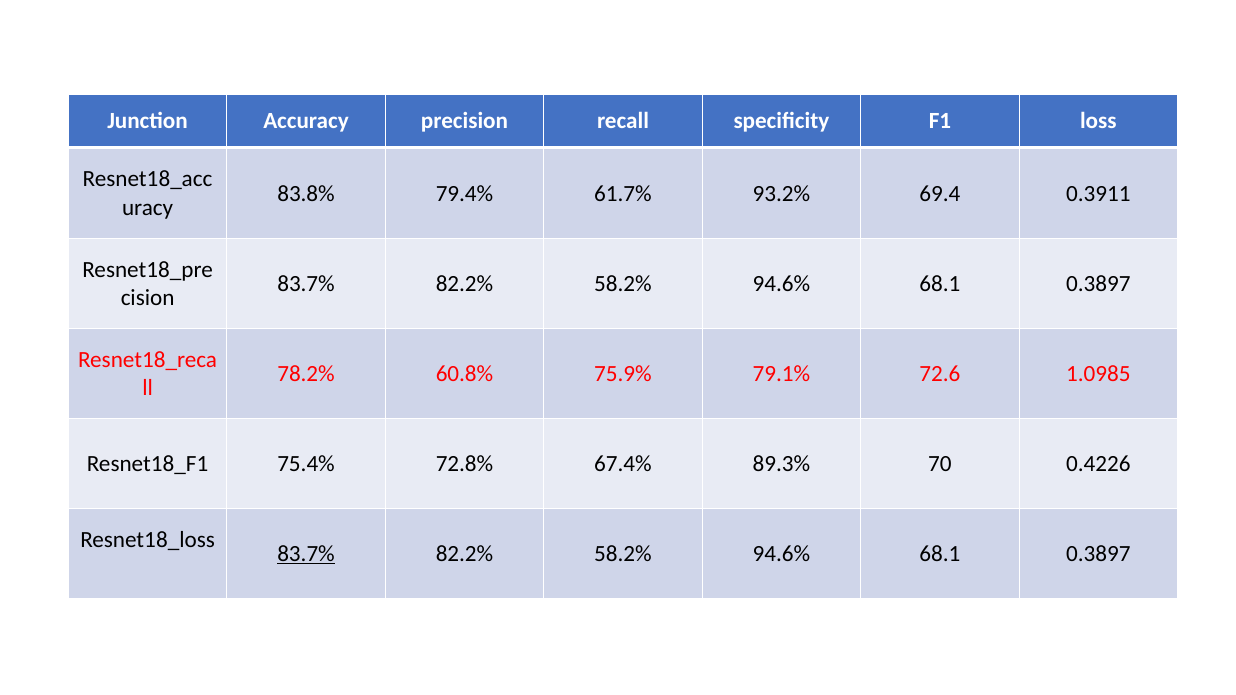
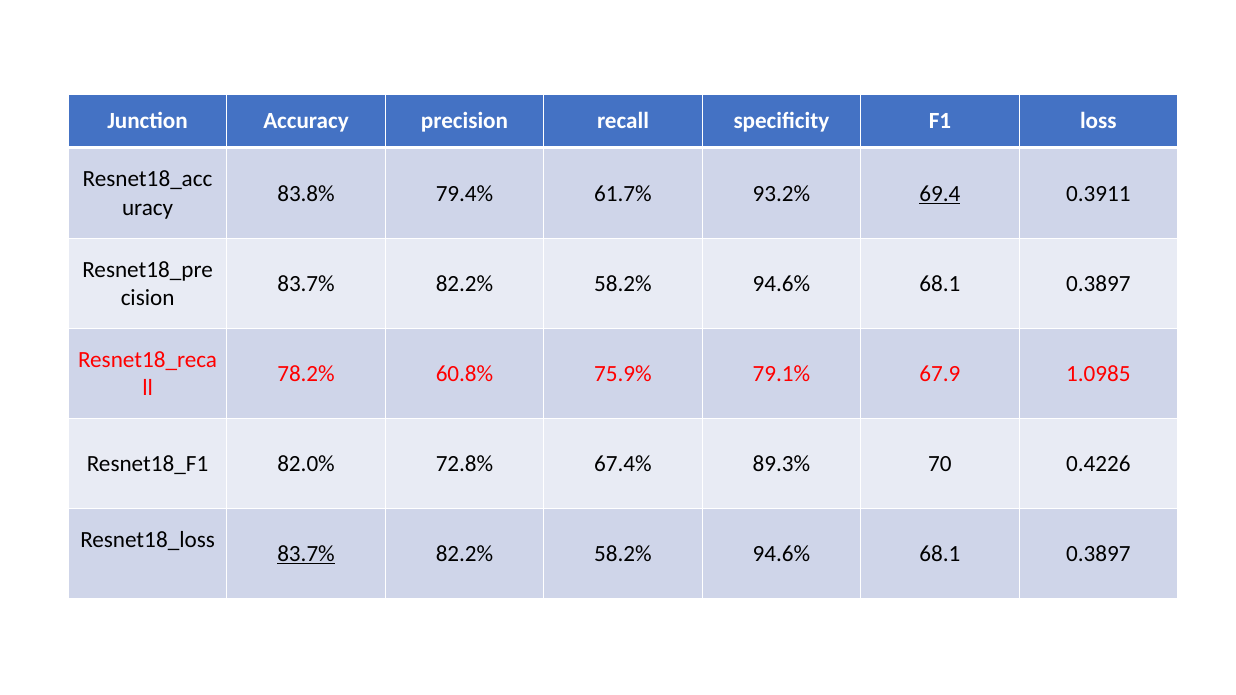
69.4 underline: none -> present
72.6: 72.6 -> 67.9
75.4%: 75.4% -> 82.0%
